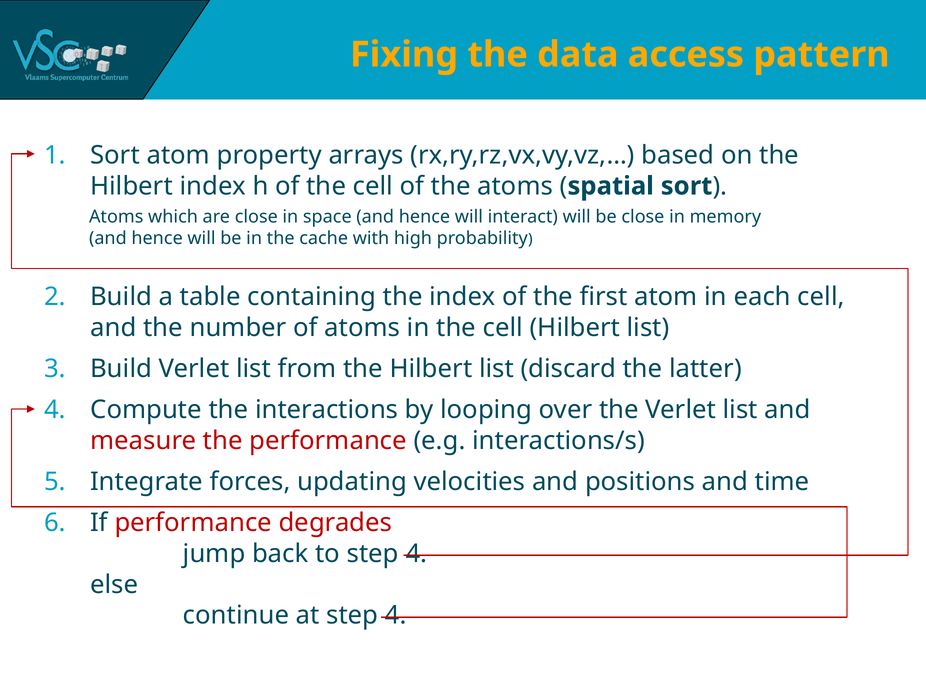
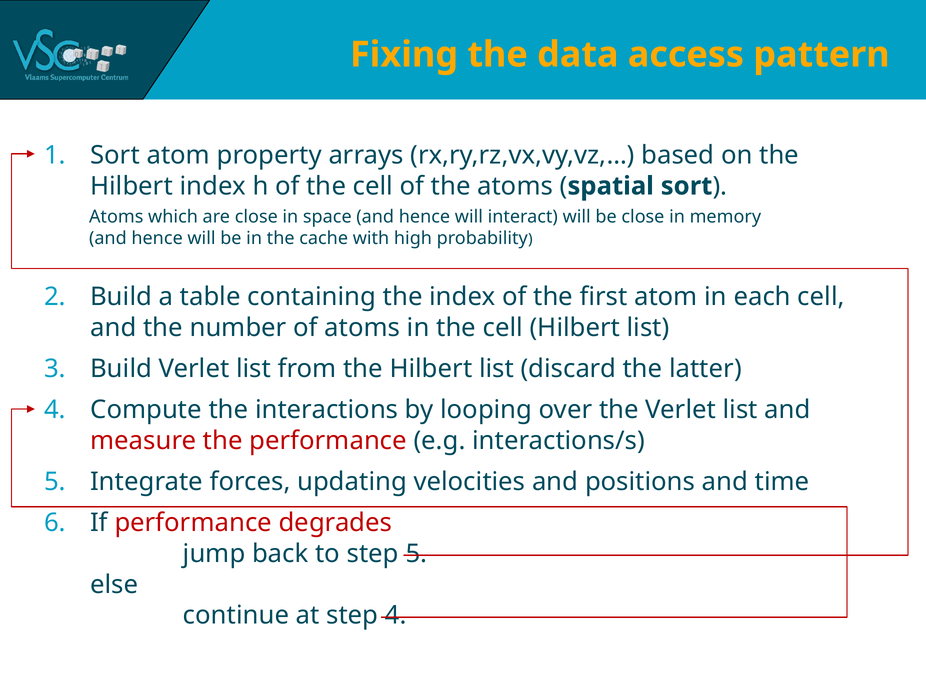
to step 4: 4 -> 5
